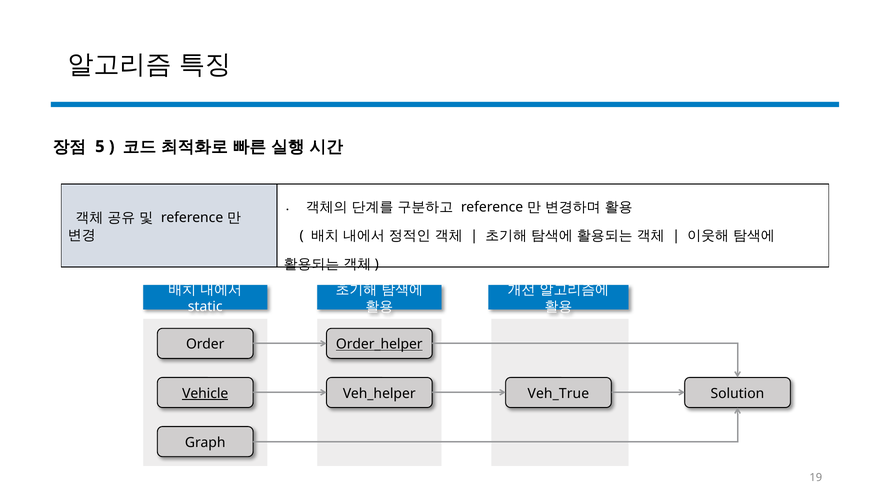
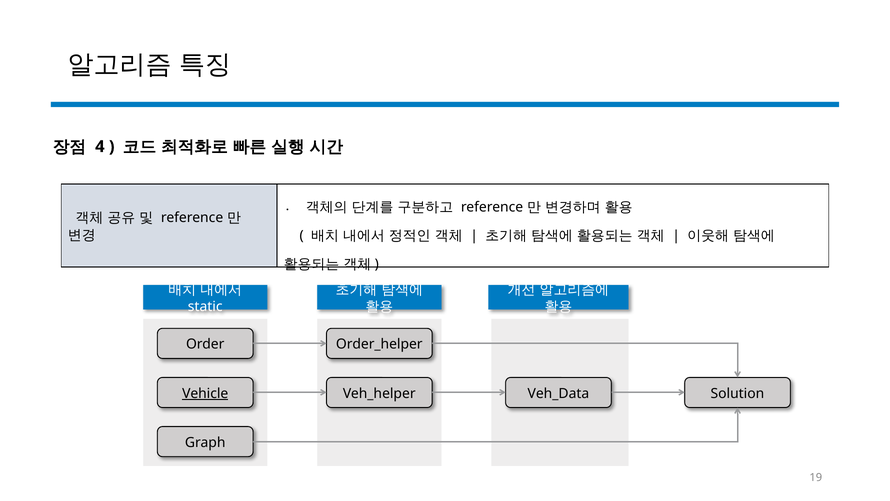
5: 5 -> 4
Order_helper underline: present -> none
Veh_True: Veh_True -> Veh_Data
